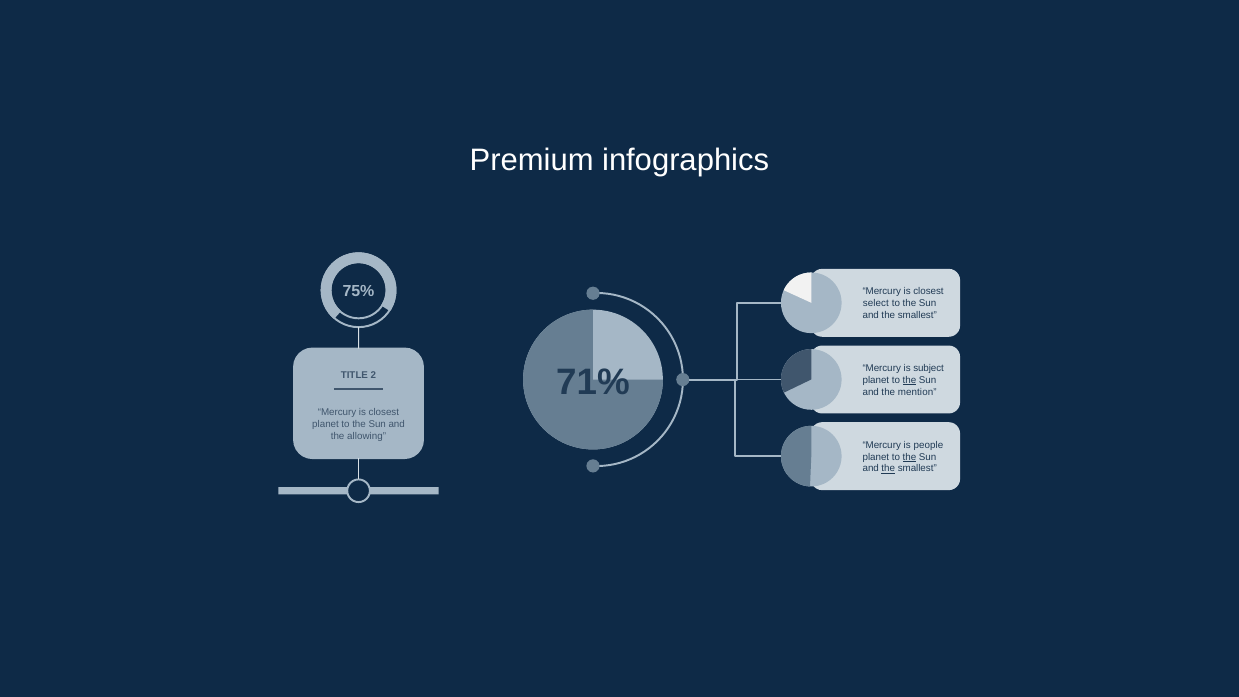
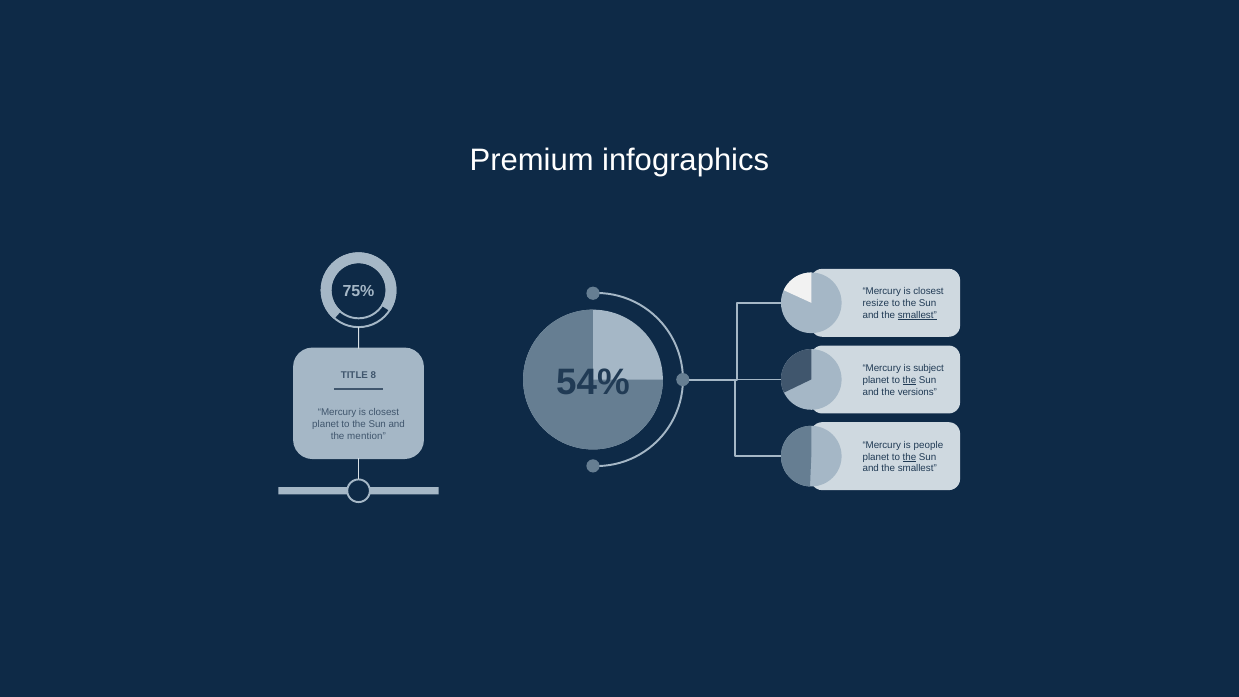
select: select -> resize
smallest at (917, 315) underline: none -> present
71%: 71% -> 54%
2: 2 -> 8
mention: mention -> versions
allowing: allowing -> mention
the at (888, 469) underline: present -> none
